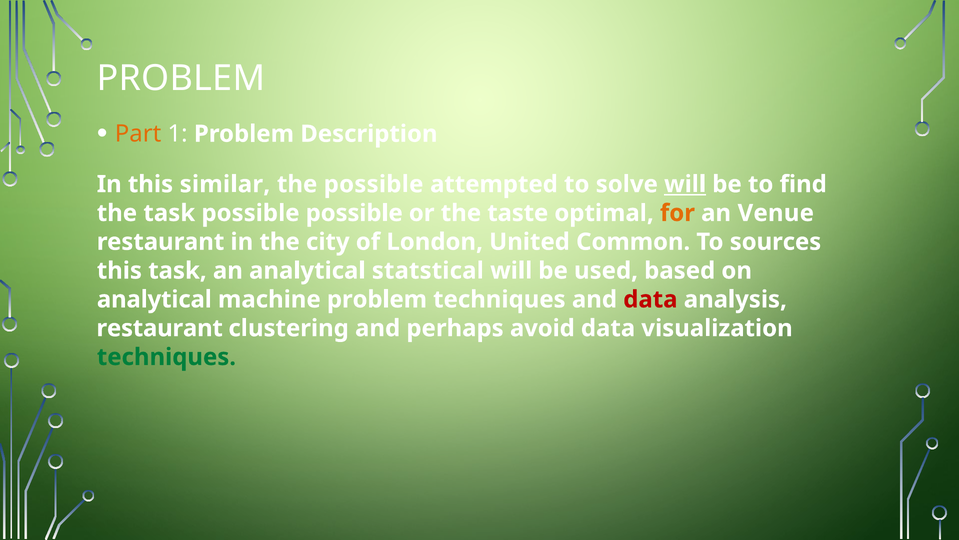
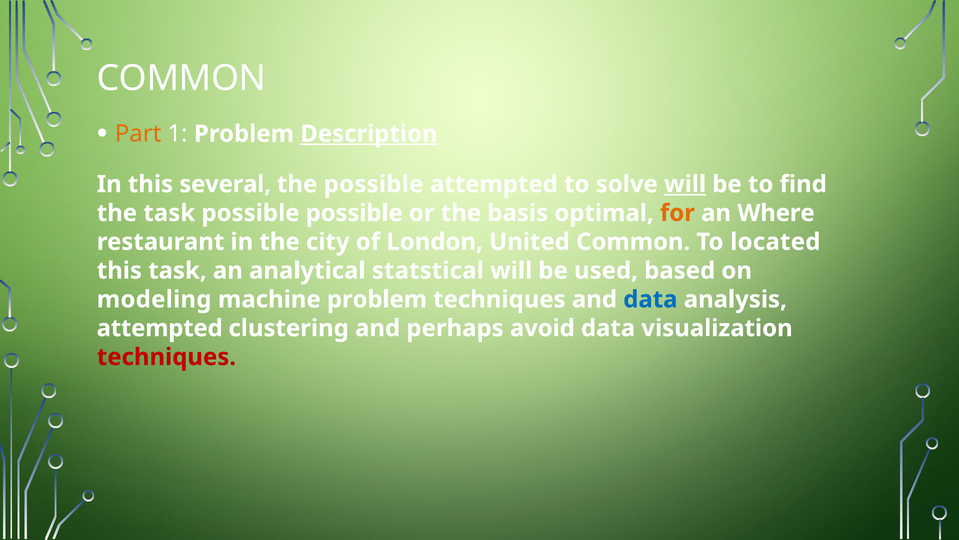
PROBLEM at (181, 78): PROBLEM -> COMMON
Description underline: none -> present
similar: similar -> several
taste: taste -> basis
Venue: Venue -> Where
sources: sources -> located
analytical at (154, 299): analytical -> modeling
data at (650, 299) colour: red -> blue
restaurant at (160, 328): restaurant -> attempted
techniques at (166, 357) colour: green -> red
